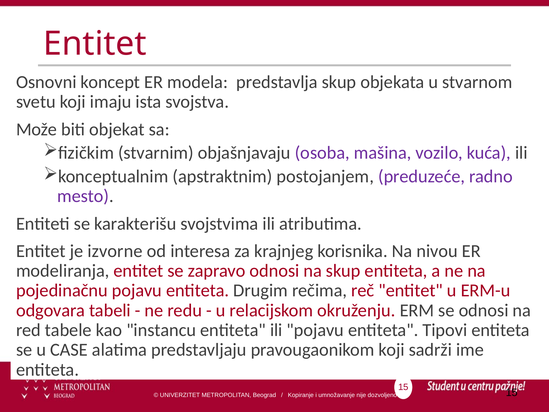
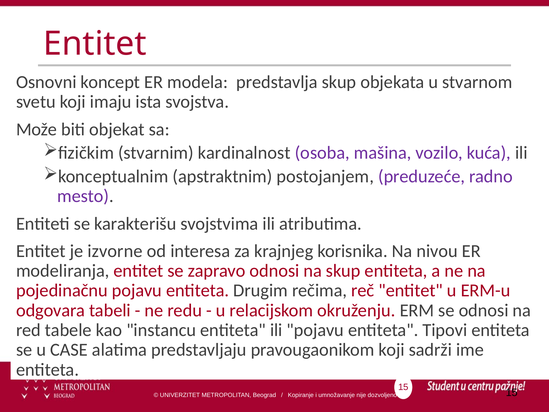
objašnjavaju: objašnjavaju -> kardinalnost
